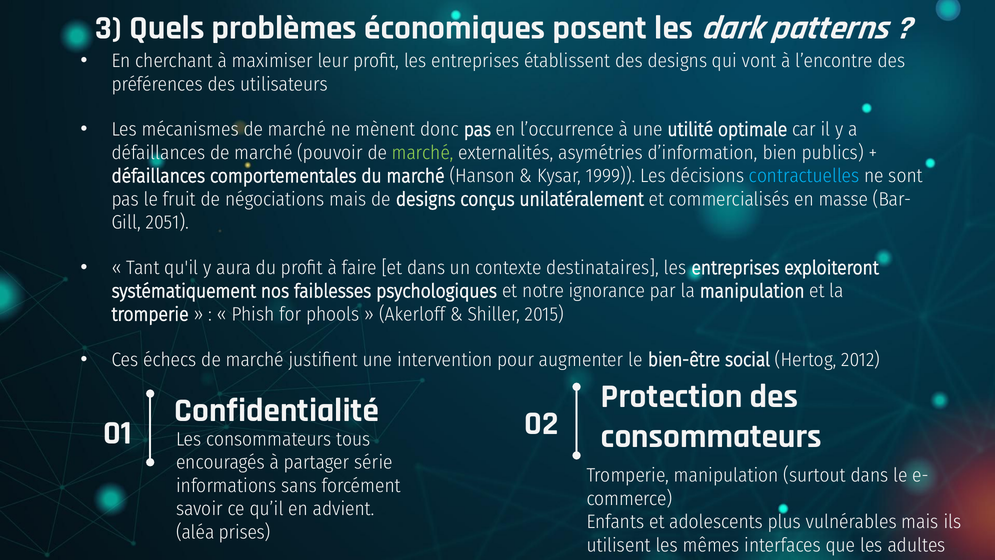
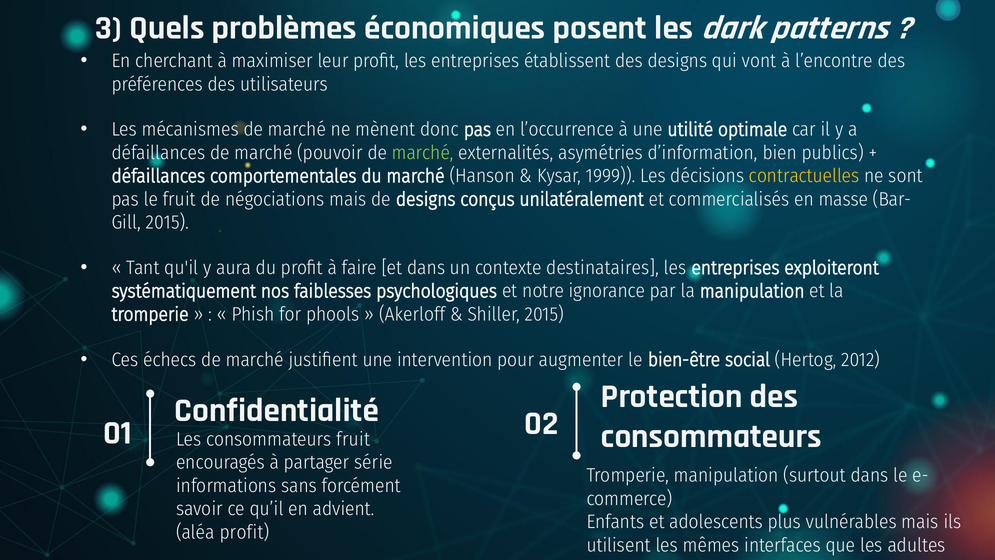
contractuelles colour: light blue -> yellow
2051 at (167, 222): 2051 -> 2015
consommateurs tous: tous -> fruit
aléa prises: prises -> profit
